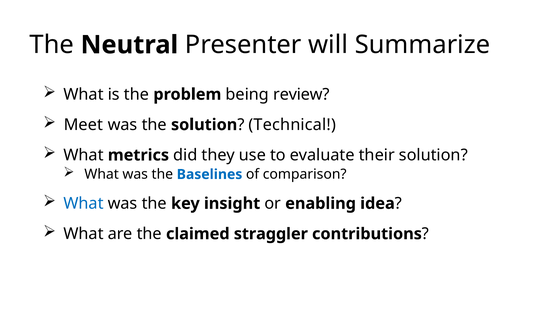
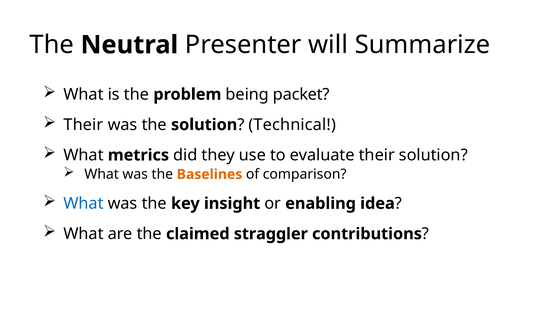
review: review -> packet
Meet at (83, 125): Meet -> Their
Baselines colour: blue -> orange
